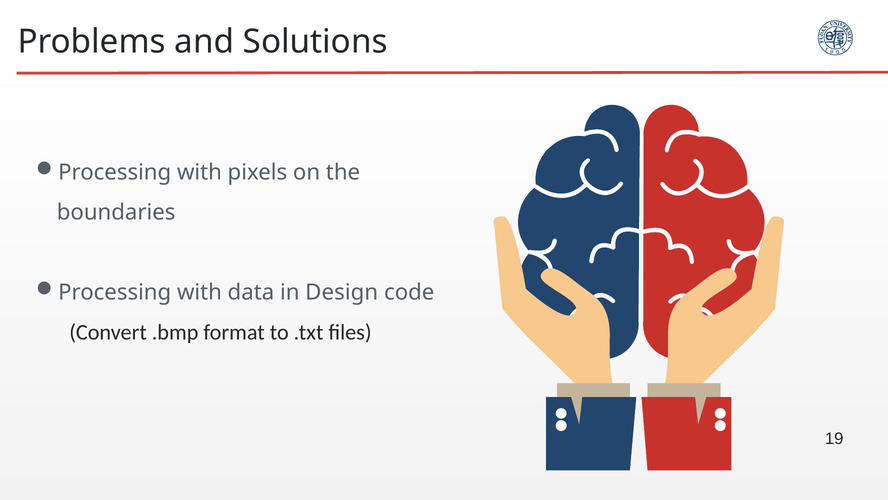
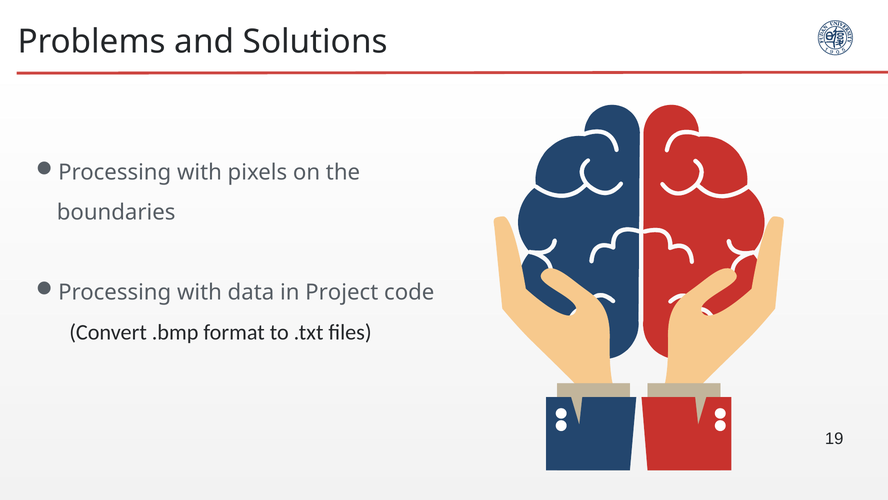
Design: Design -> Project
